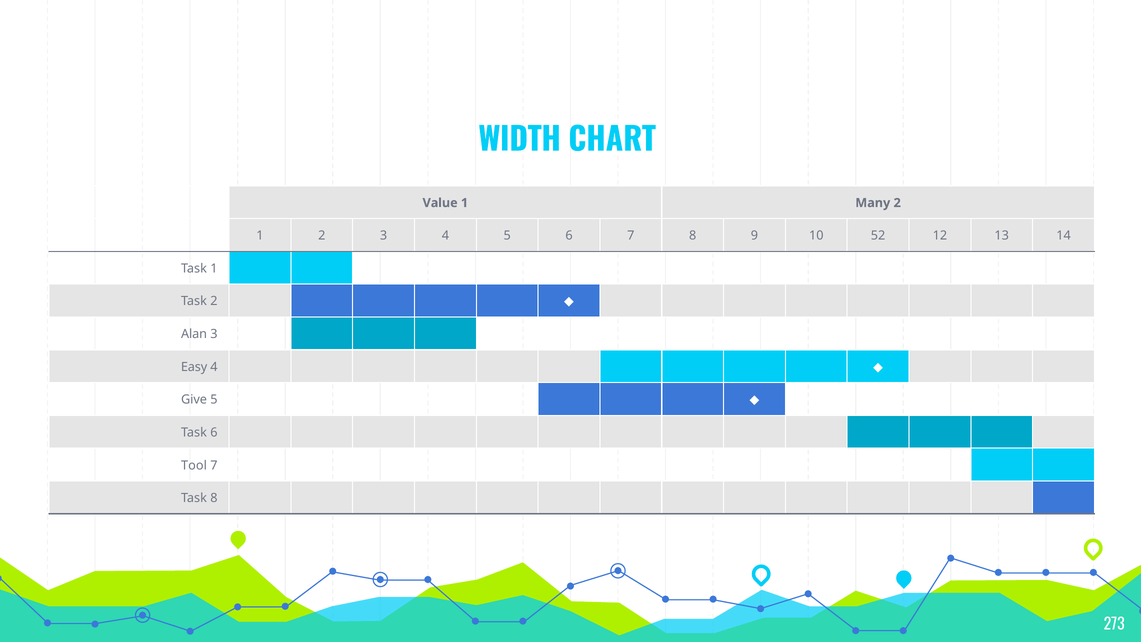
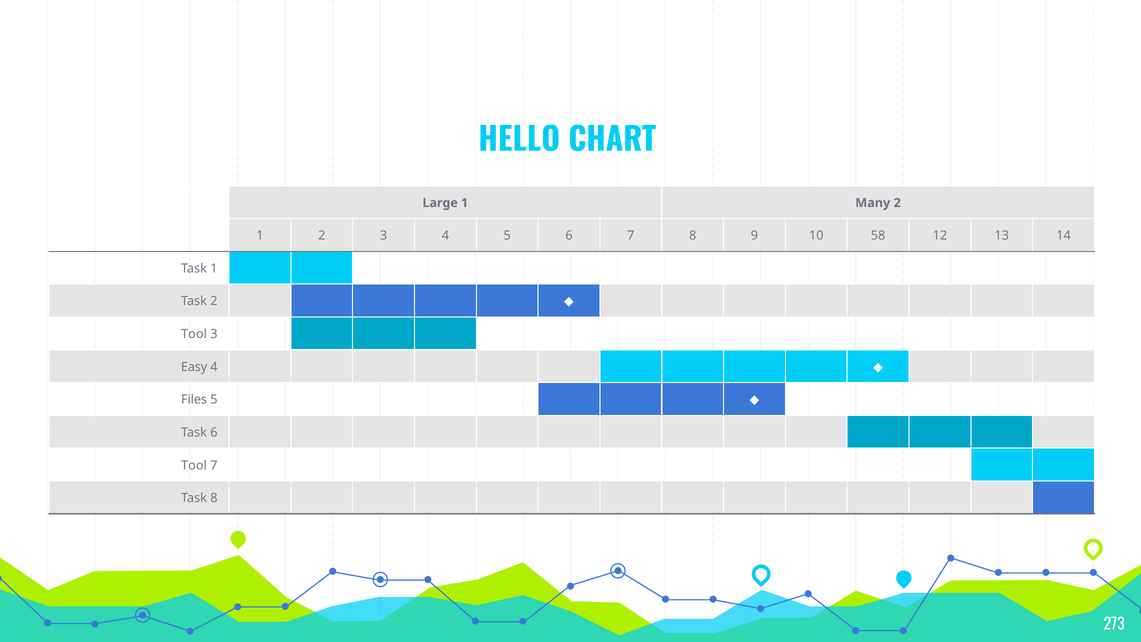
WIDTH: WIDTH -> HELLO
Value: Value -> Large
52: 52 -> 58
Alan at (194, 334): Alan -> Tool
Give: Give -> Files
